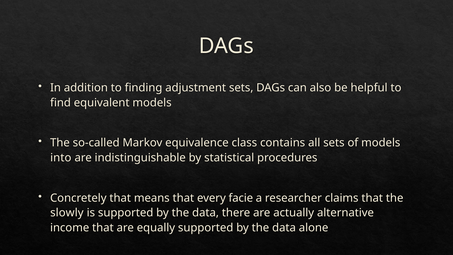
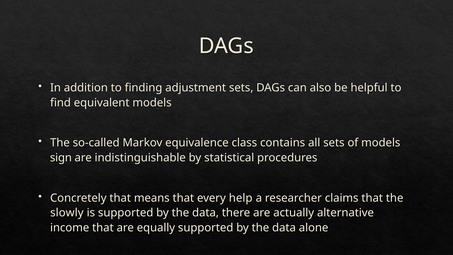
into: into -> sign
facie: facie -> help
